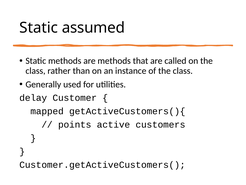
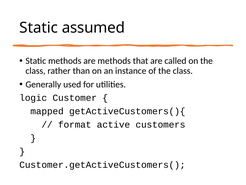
delay: delay -> logic
points: points -> format
